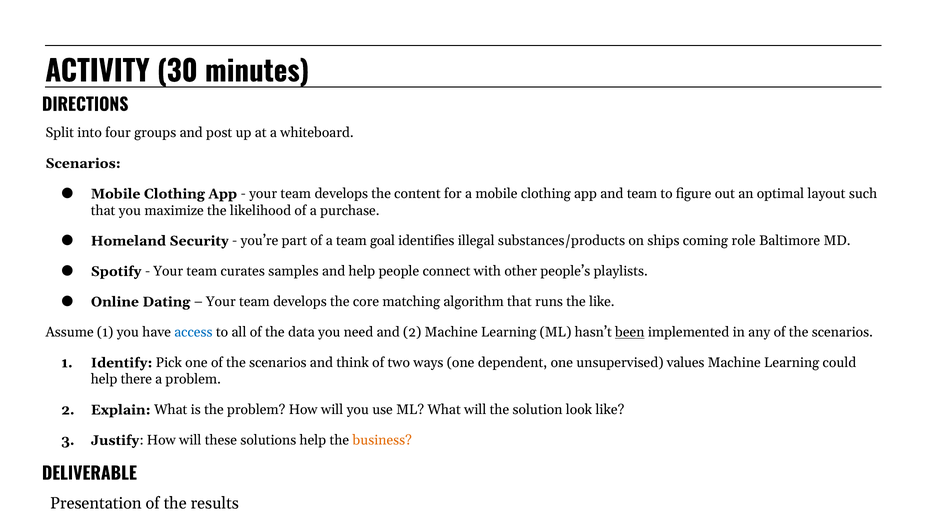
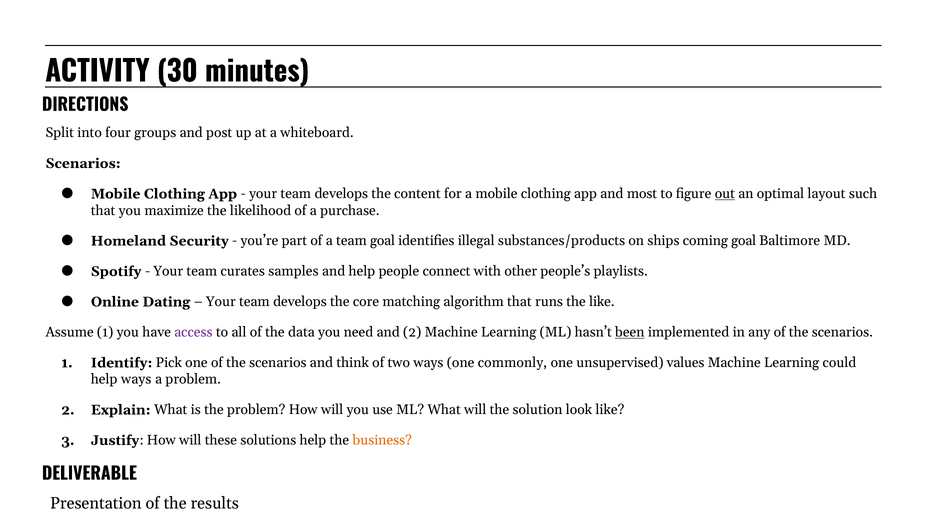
and team: team -> most
out underline: none -> present
coming role: role -> goal
access colour: blue -> purple
dependent: dependent -> commonly
help there: there -> ways
